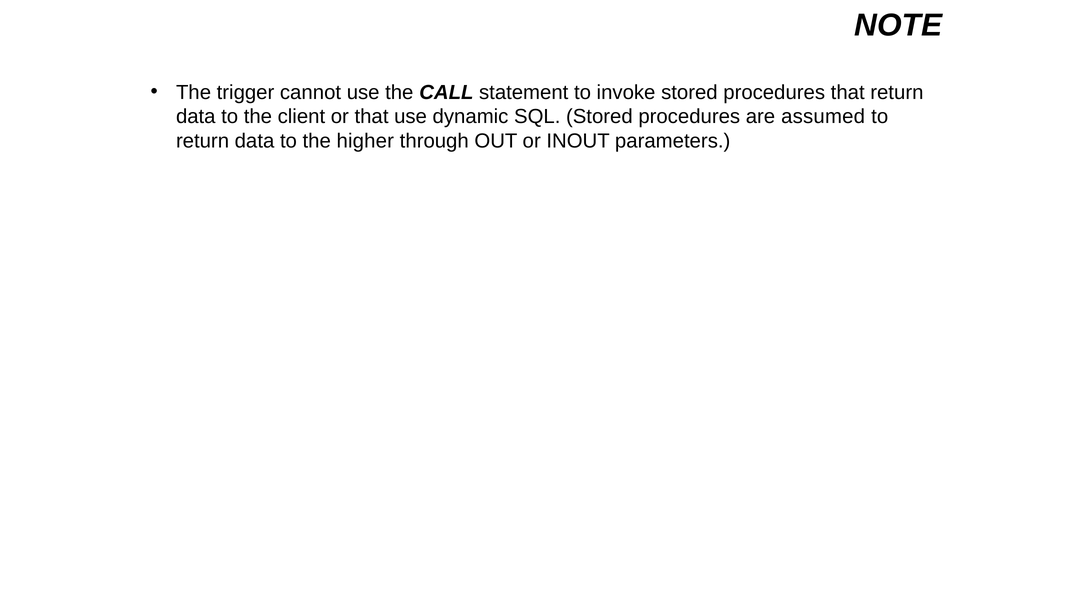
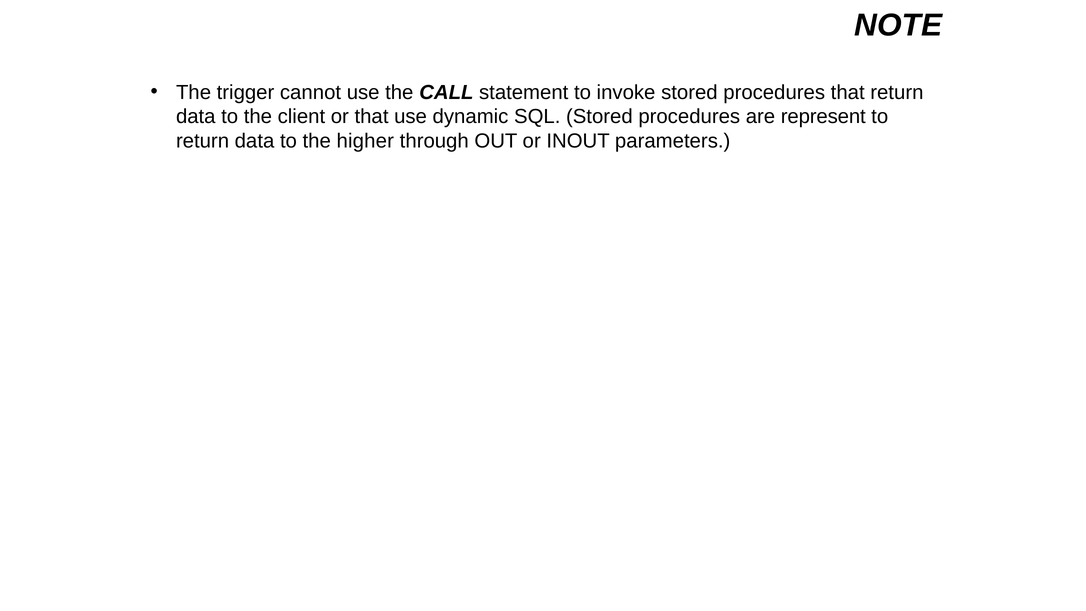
assumed: assumed -> represent
